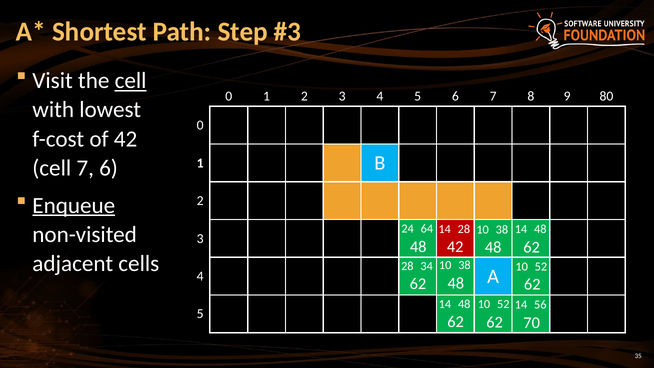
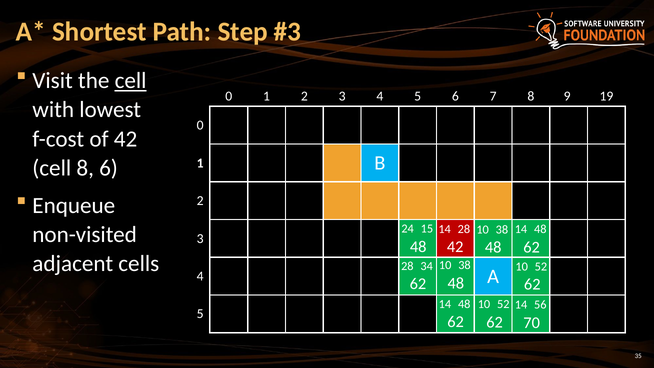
80: 80 -> 19
cell 7: 7 -> 8
Enqueue underline: present -> none
64: 64 -> 15
